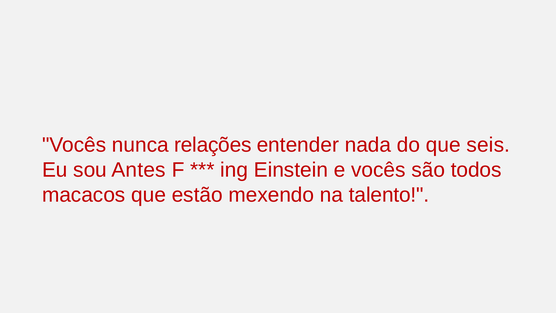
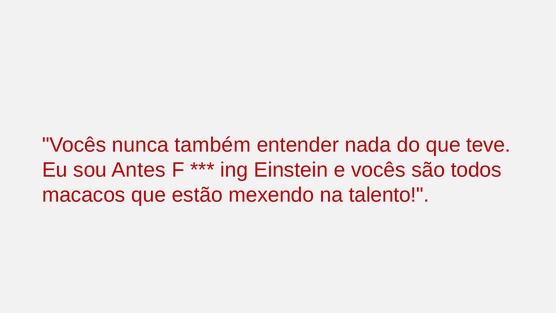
relações: relações -> também
seis: seis -> teve
